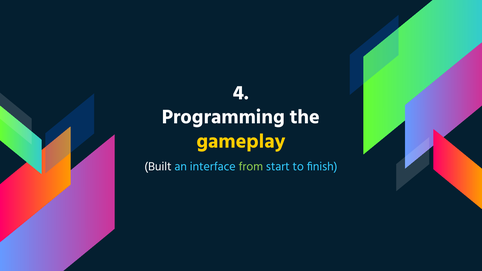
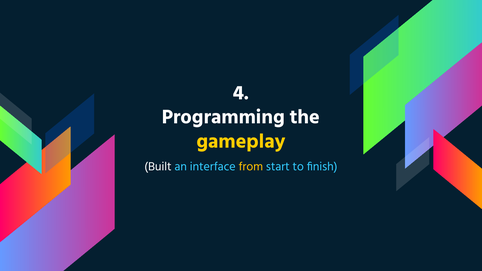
from colour: light green -> yellow
